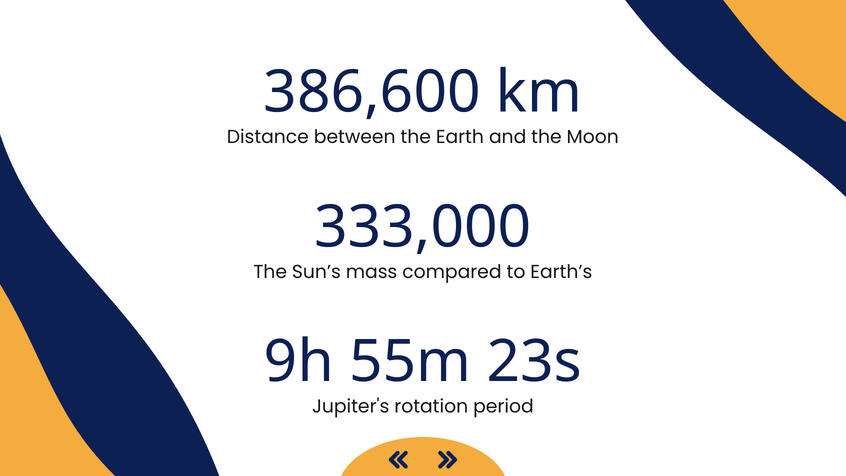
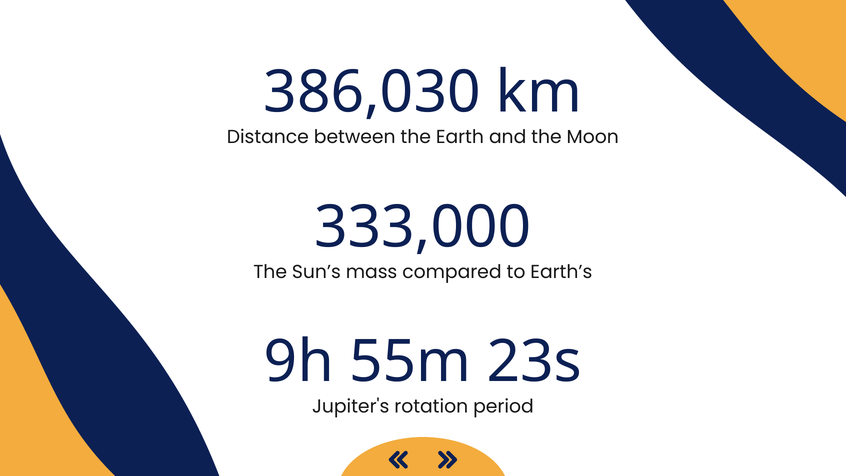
386,600: 386,600 -> 386,030
